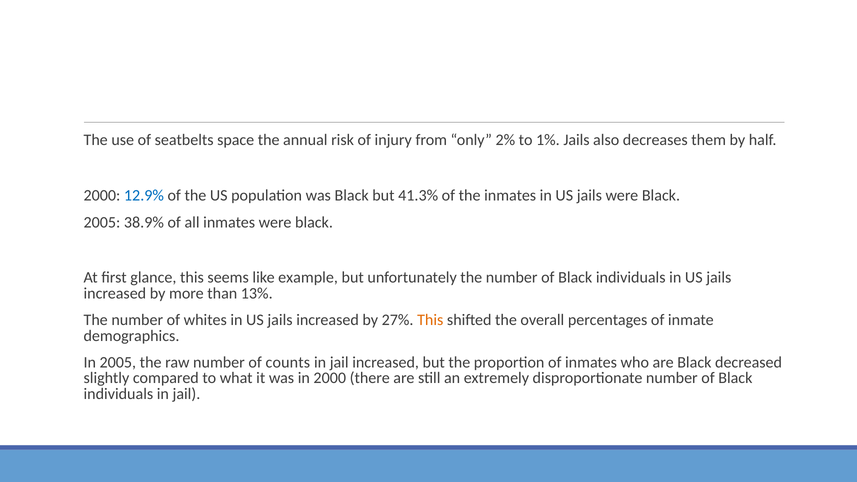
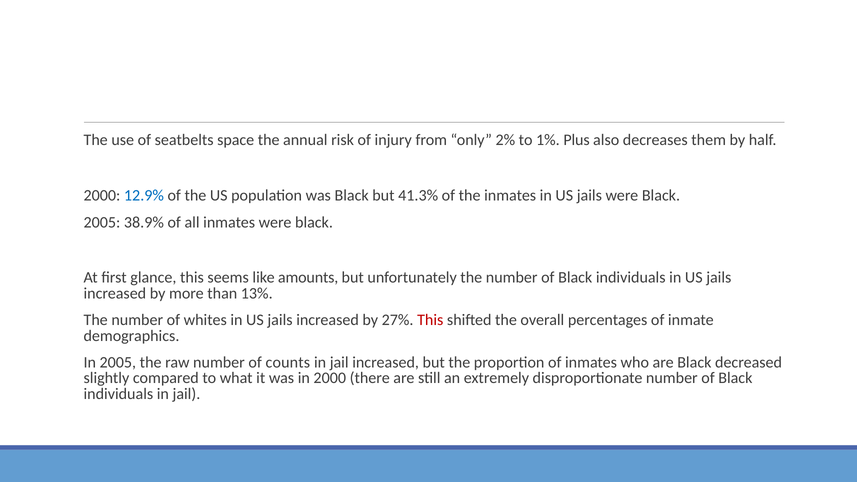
1% Jails: Jails -> Plus
example: example -> amounts
This at (430, 320) colour: orange -> red
